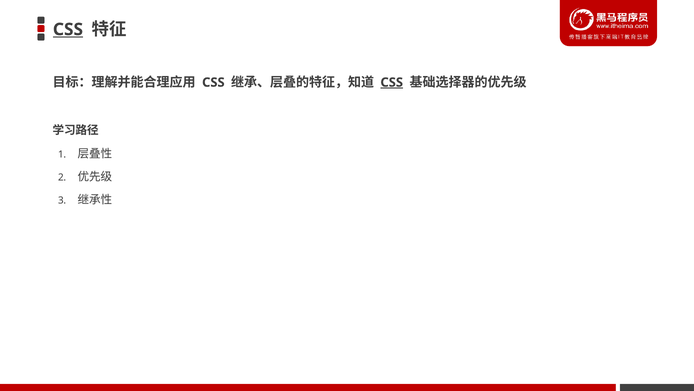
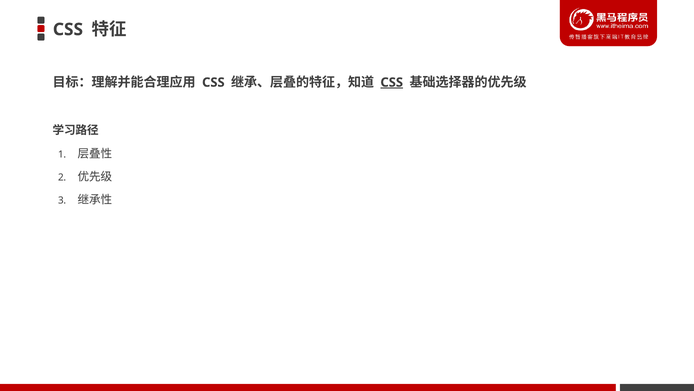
CSS at (68, 29) underline: present -> none
